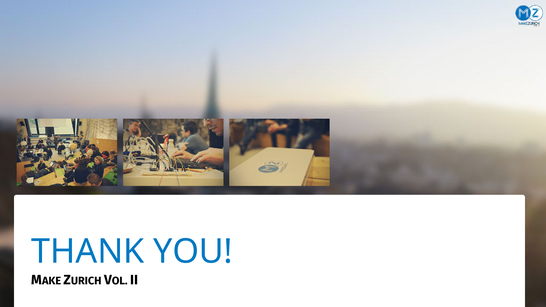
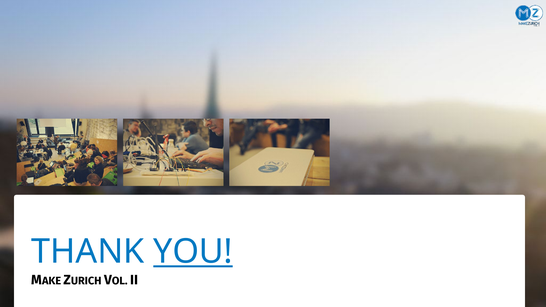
YOU underline: none -> present
